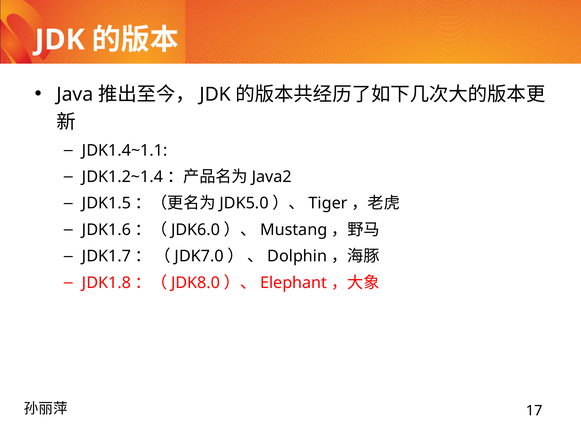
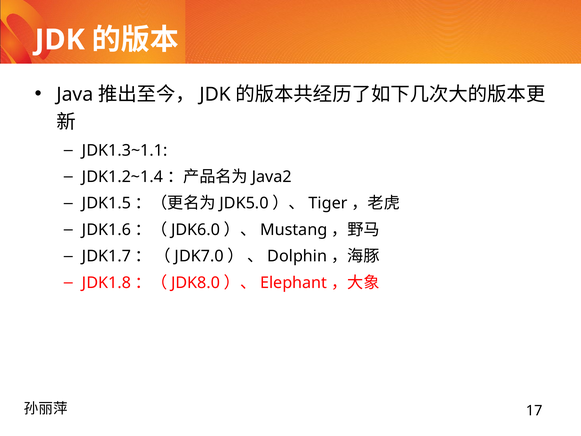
JDK1.4~1.1: JDK1.4~1.1 -> JDK1.3~1.1
